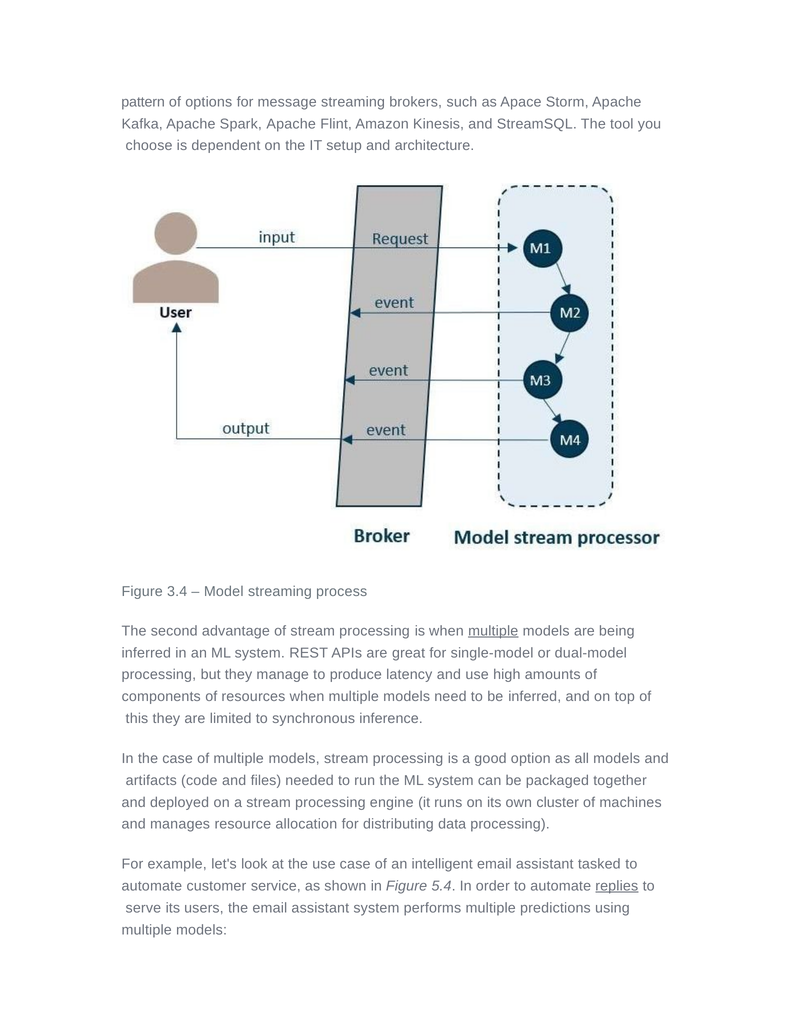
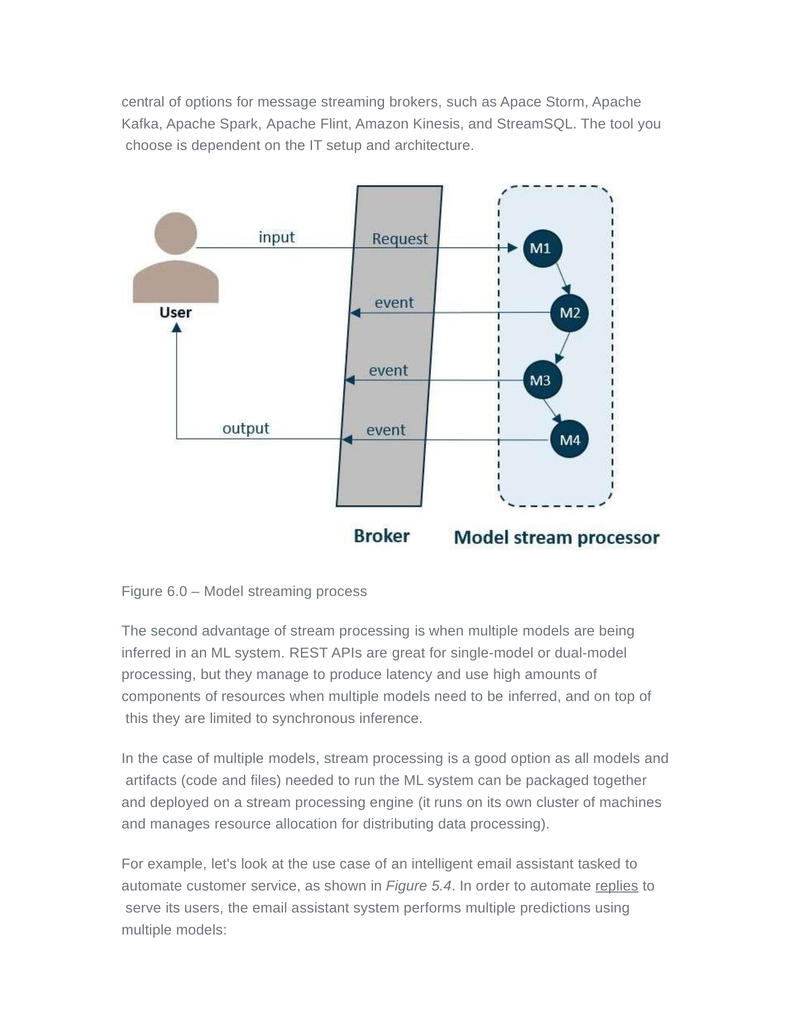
pattern: pattern -> central
3.4: 3.4 -> 6.0
multiple at (493, 631) underline: present -> none
